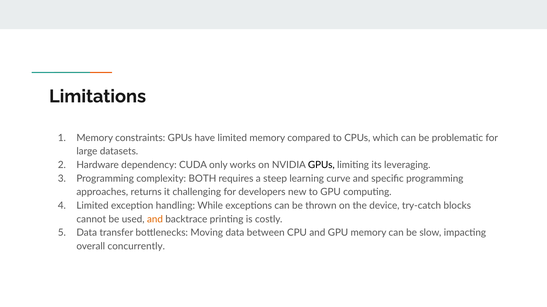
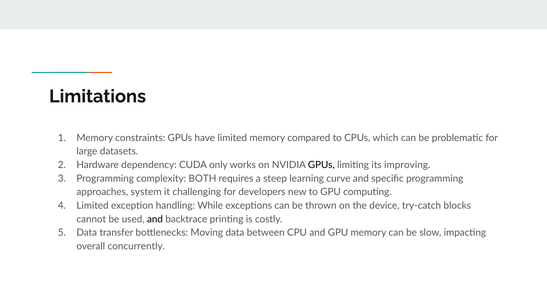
leveraging: leveraging -> improving
returns: returns -> system
and at (155, 220) colour: orange -> black
